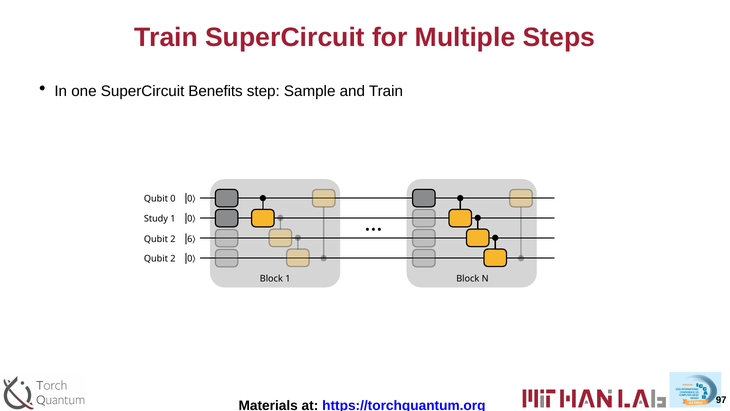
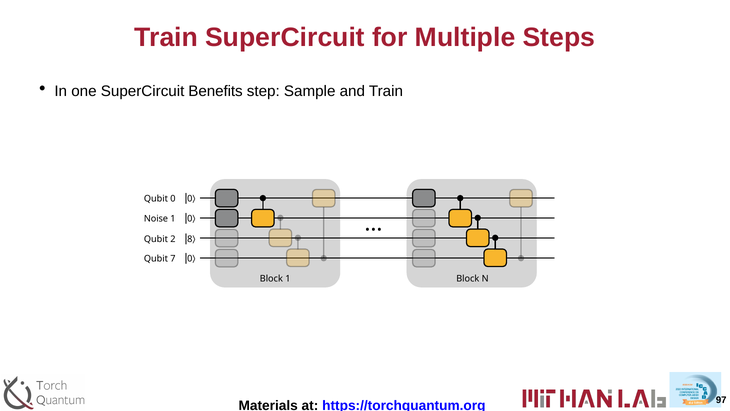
Study: Study -> Noise
6: 6 -> 8
2 at (173, 258): 2 -> 7
